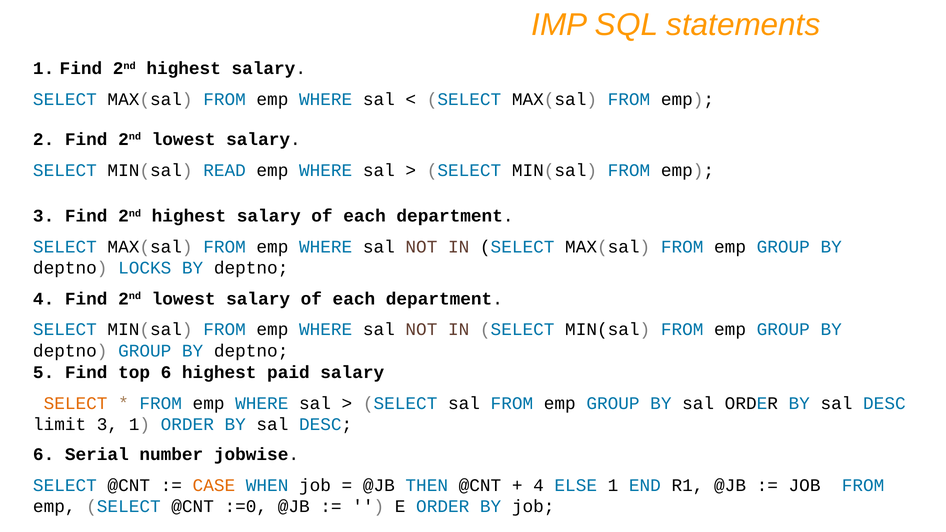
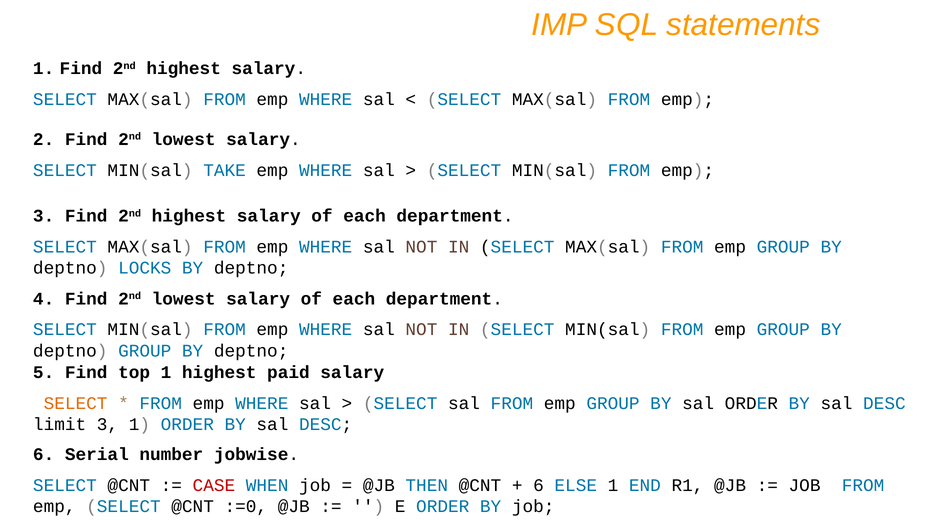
READ: READ -> TAKE
top 6: 6 -> 1
CASE colour: orange -> red
4 at (539, 485): 4 -> 6
